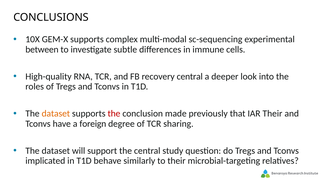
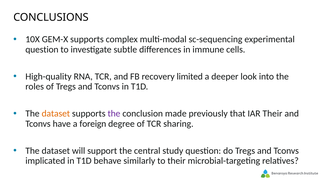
between at (42, 50): between -> question
recovery central: central -> limited
the at (114, 114) colour: red -> purple
